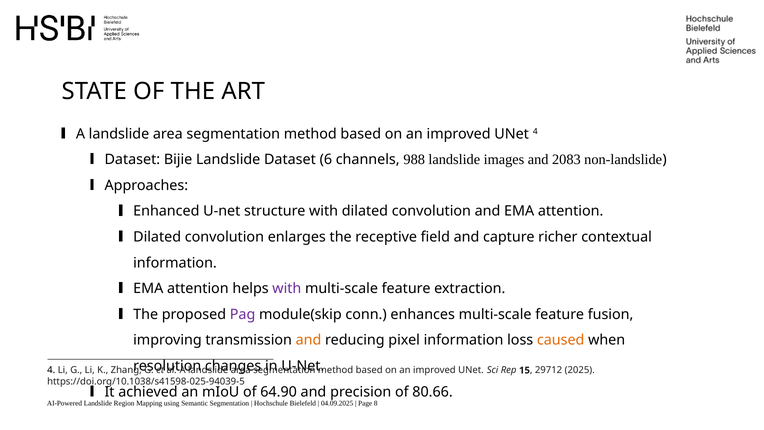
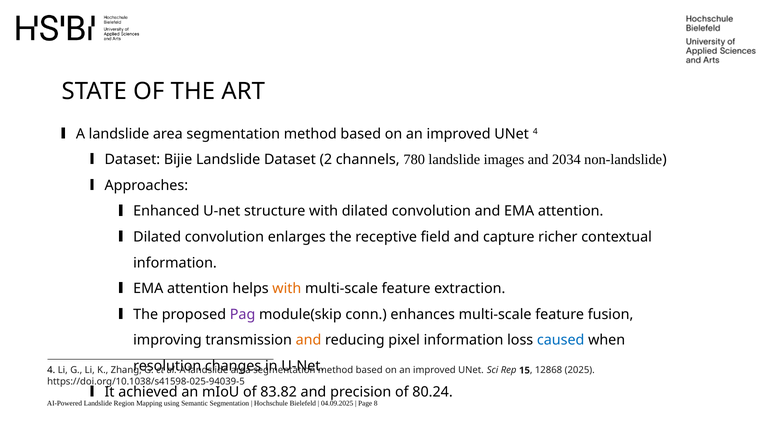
6: 6 -> 2
988: 988 -> 780
2083: 2083 -> 2034
with at (287, 288) colour: purple -> orange
caused colour: orange -> blue
29712: 29712 -> 12868
64.90: 64.90 -> 83.82
80.66: 80.66 -> 80.24
